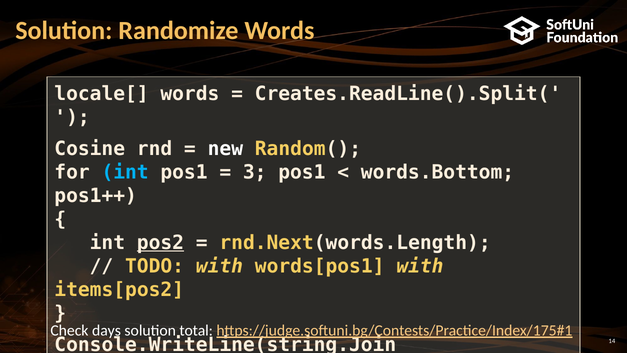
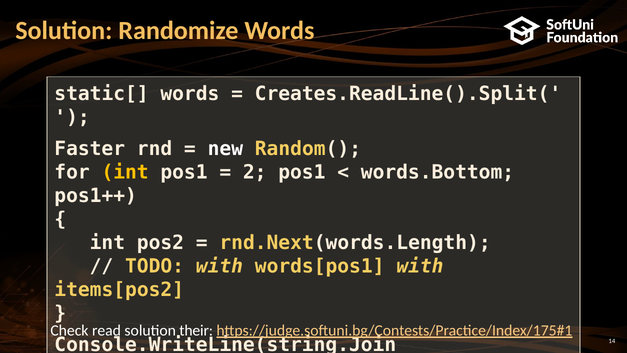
locale[: locale[ -> static[
Cosine: Cosine -> Faster
int at (125, 172) colour: light blue -> yellow
3: 3 -> 2
pos2 underline: present -> none
days: days -> read
total: total -> their
